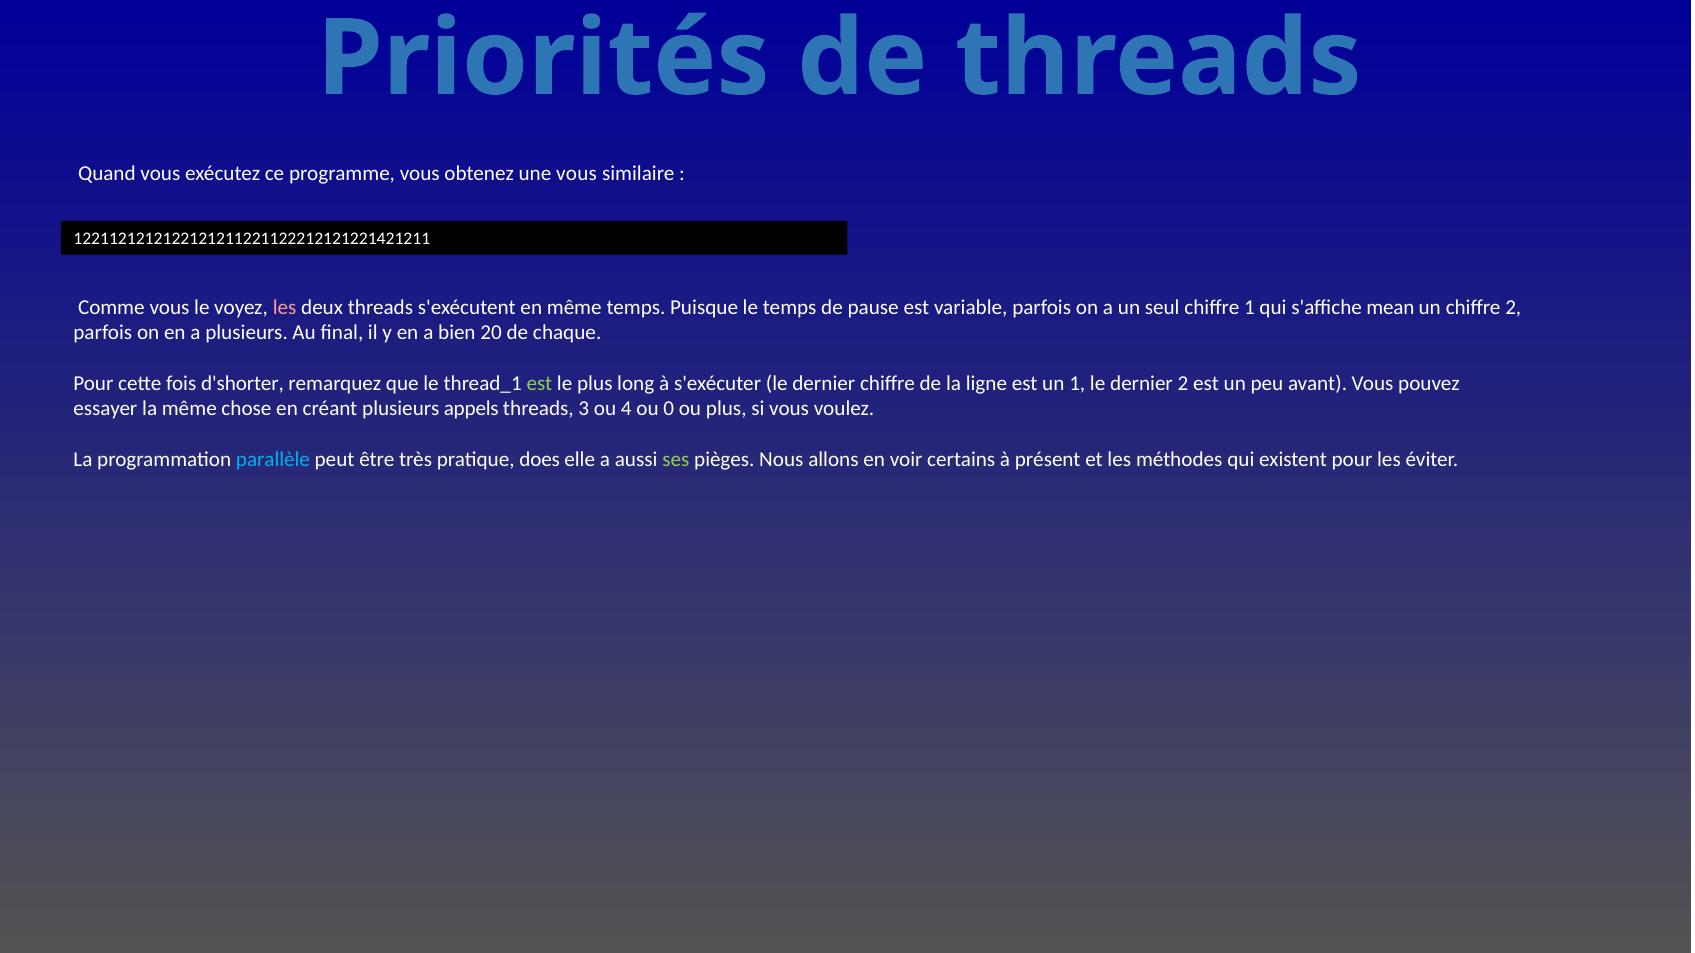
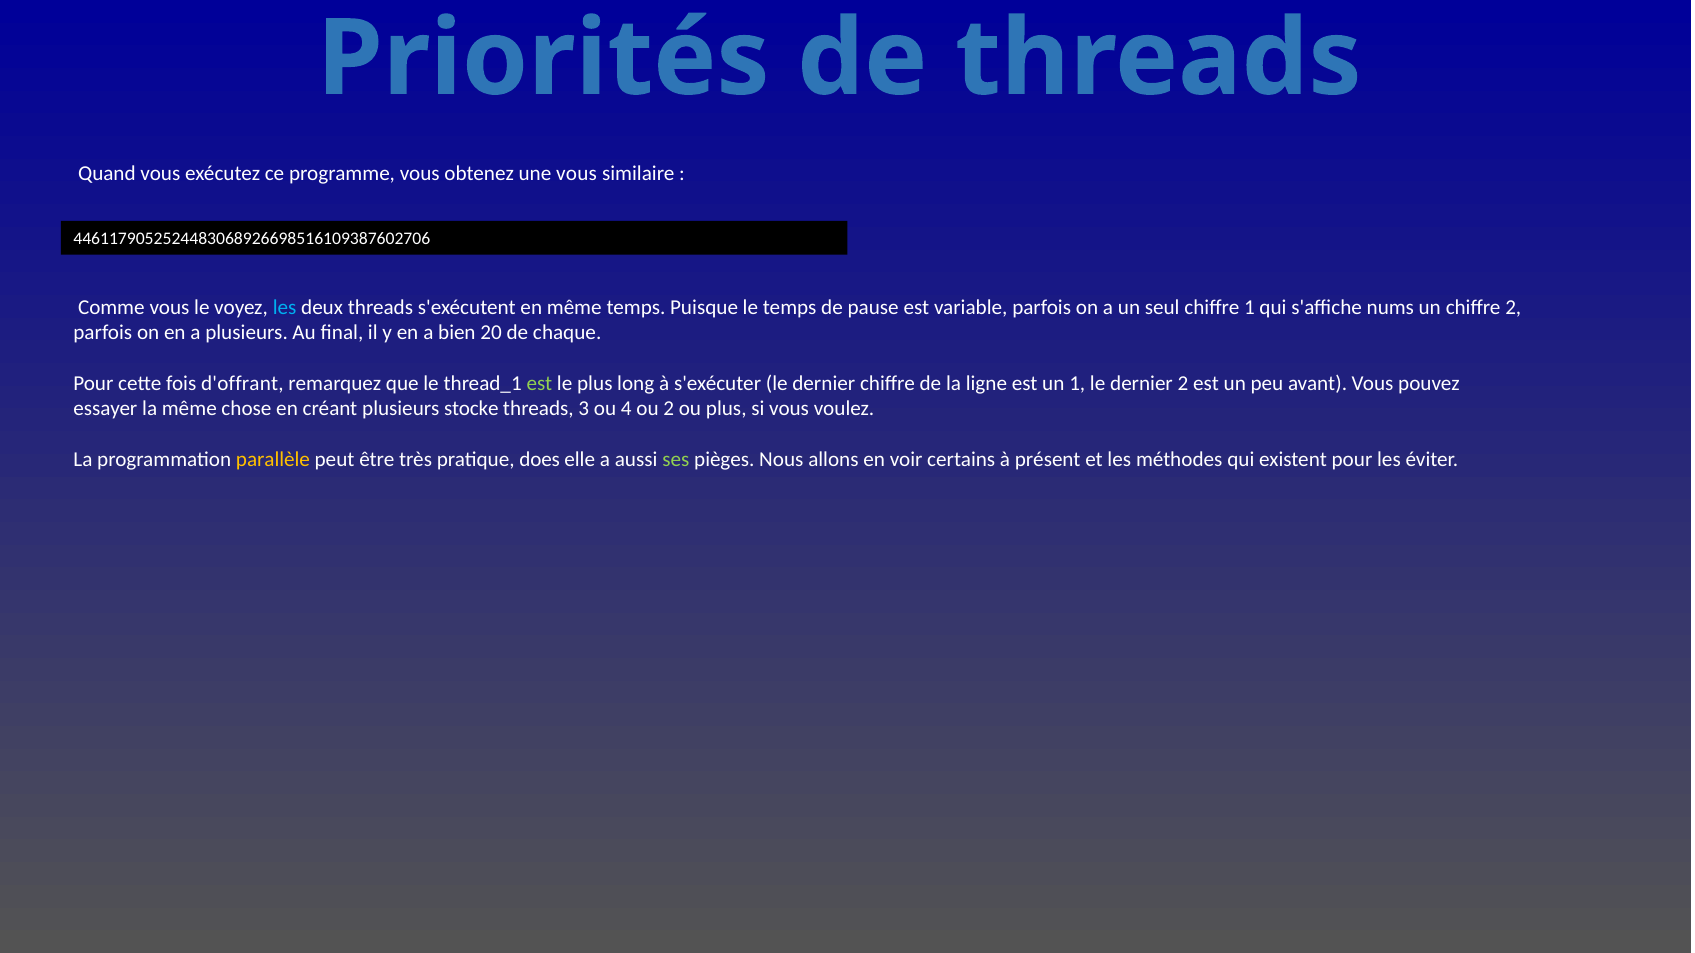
1221121212122121211221122212121221421211: 1221121212122121211221122212121221421211 -> 4461179052524483068926698516109387602706
les at (285, 307) colour: pink -> light blue
mean: mean -> nums
d'shorter: d'shorter -> d'offrant
appels: appels -> stocke
ou 0: 0 -> 2
parallèle colour: light blue -> yellow
